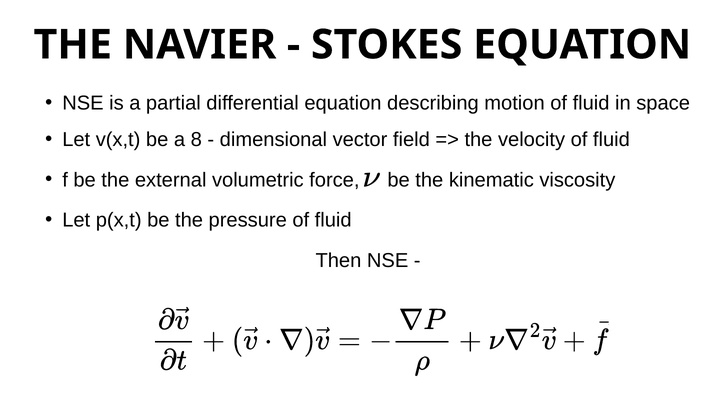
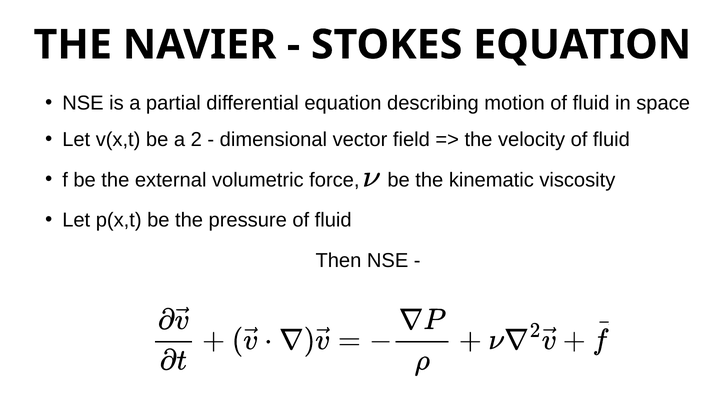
8: 8 -> 2
